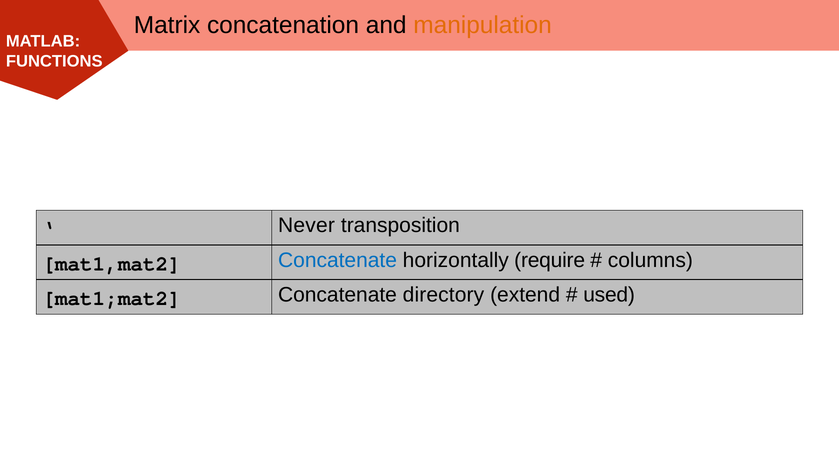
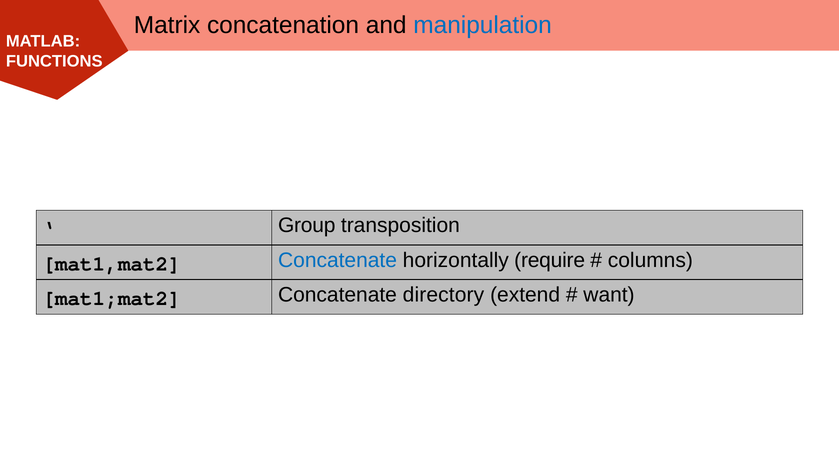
manipulation colour: orange -> blue
Never: Never -> Group
used: used -> want
